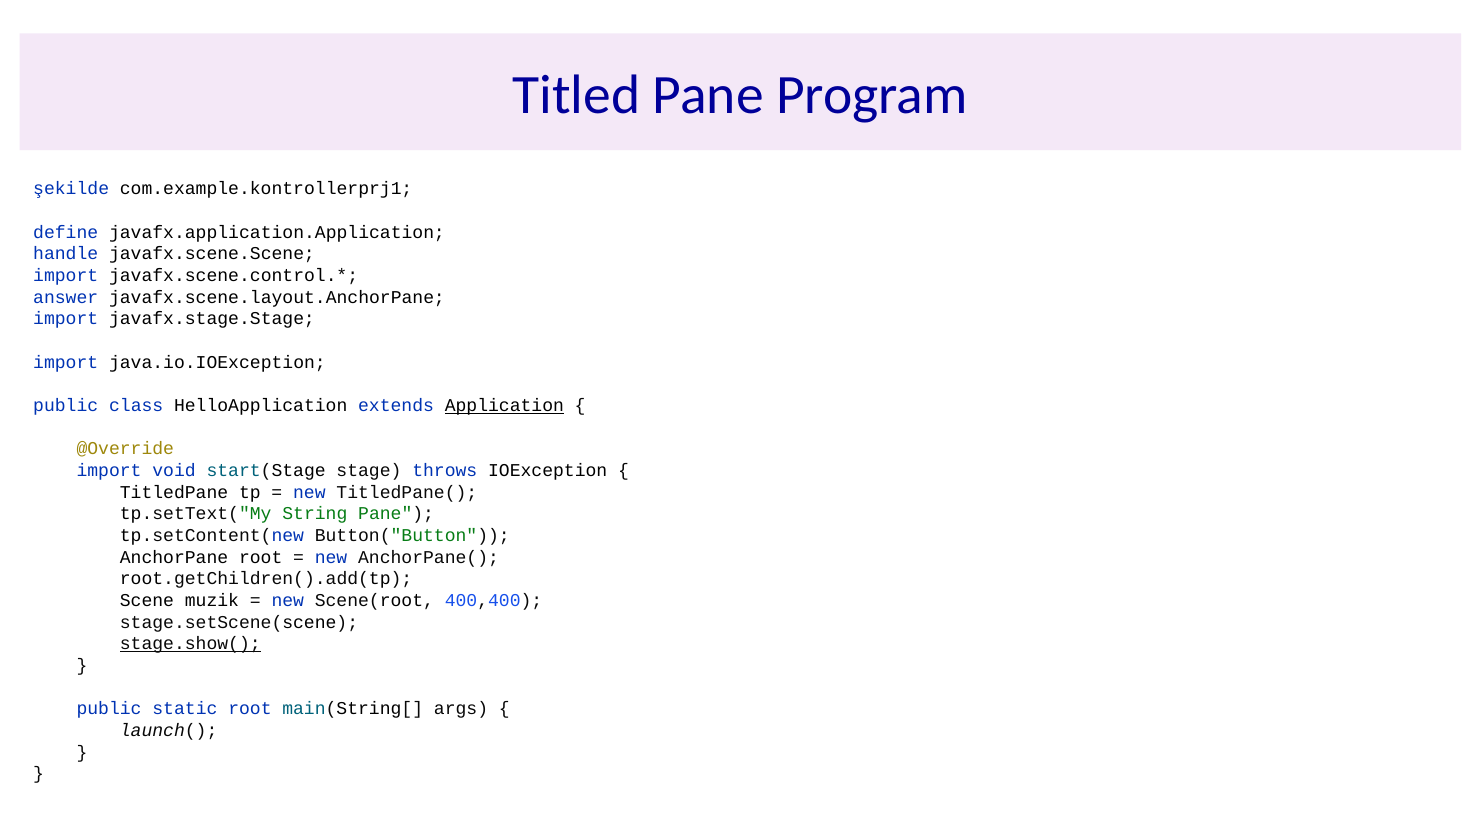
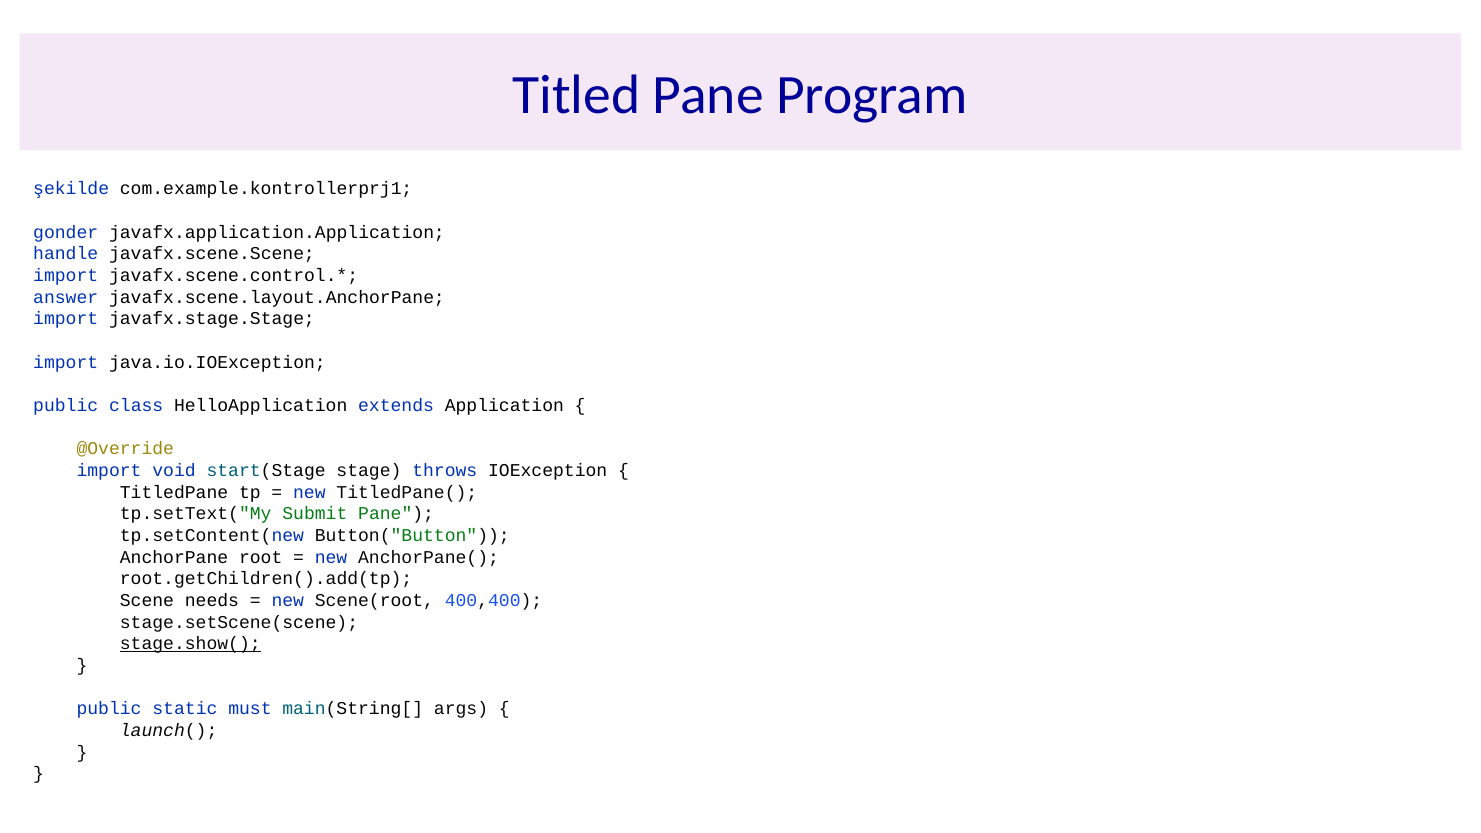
define: define -> gonder
Application underline: present -> none
String: String -> Submit
muzik: muzik -> needs
static root: root -> must
